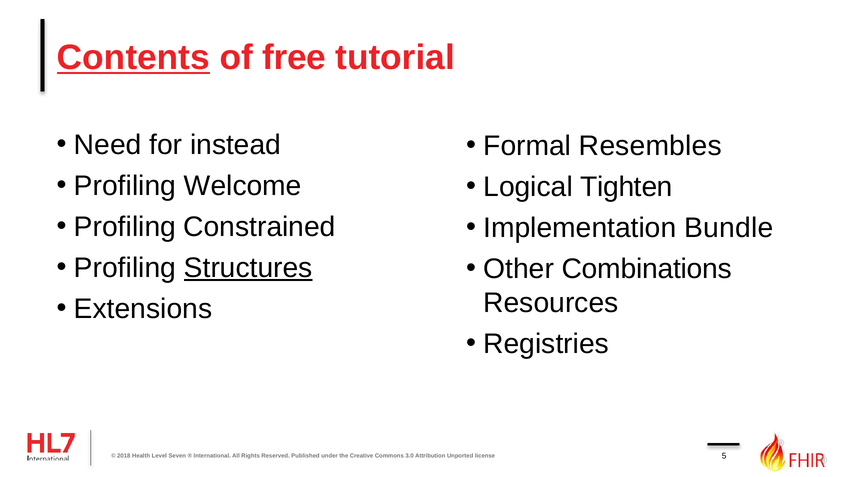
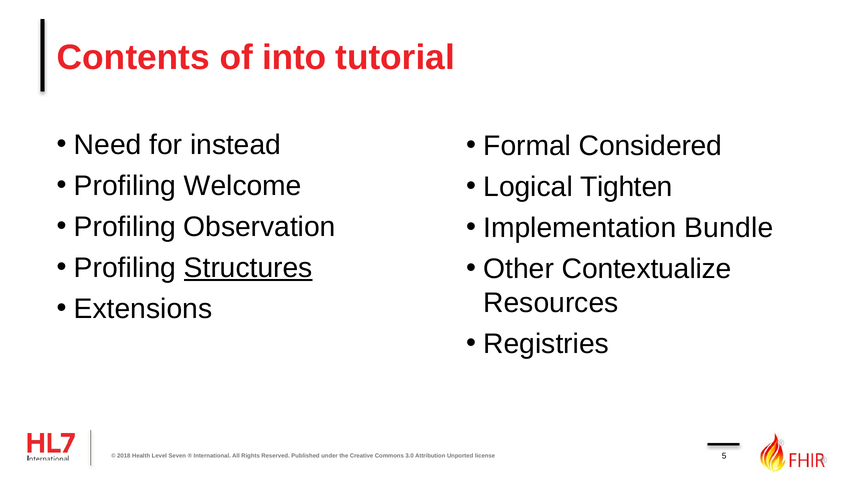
Contents underline: present -> none
free: free -> into
Resembles: Resembles -> Considered
Constrained: Constrained -> Observation
Combinations: Combinations -> Contextualize
